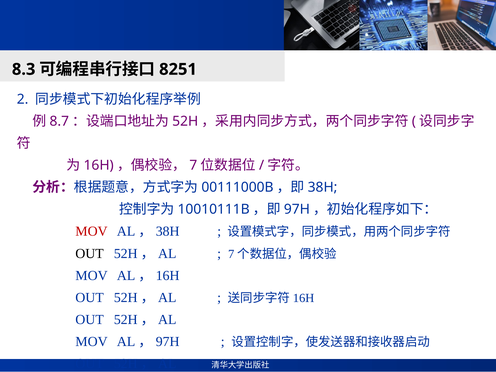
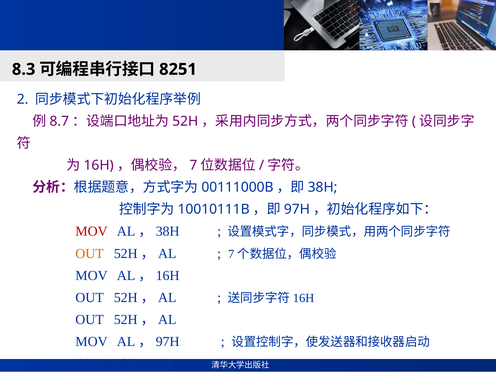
OUT at (90, 253) colour: black -> orange
